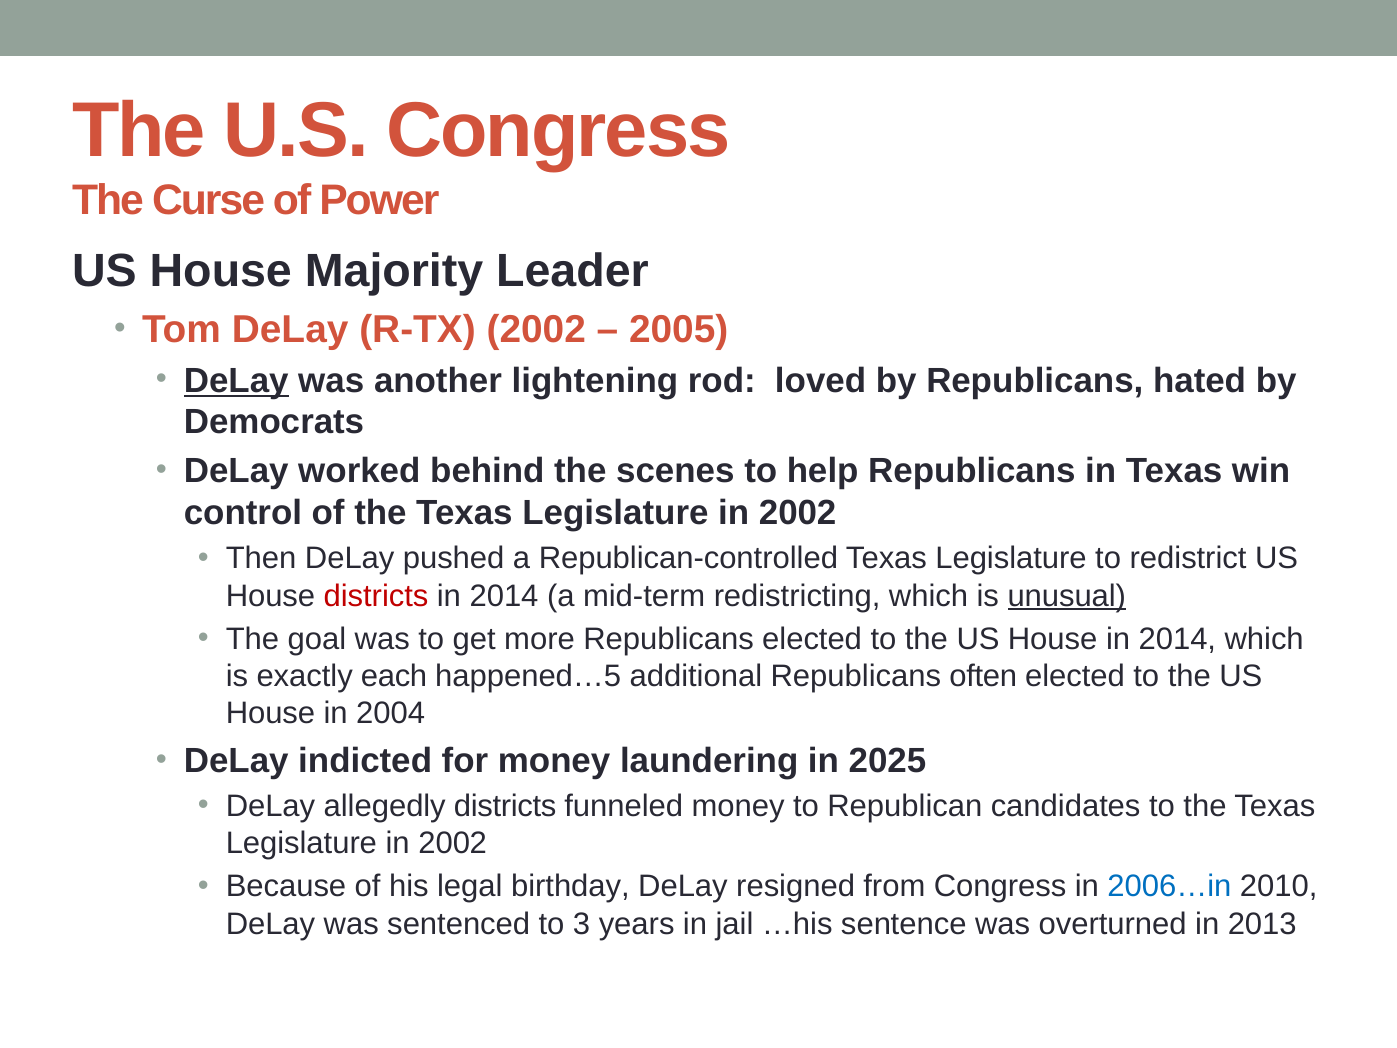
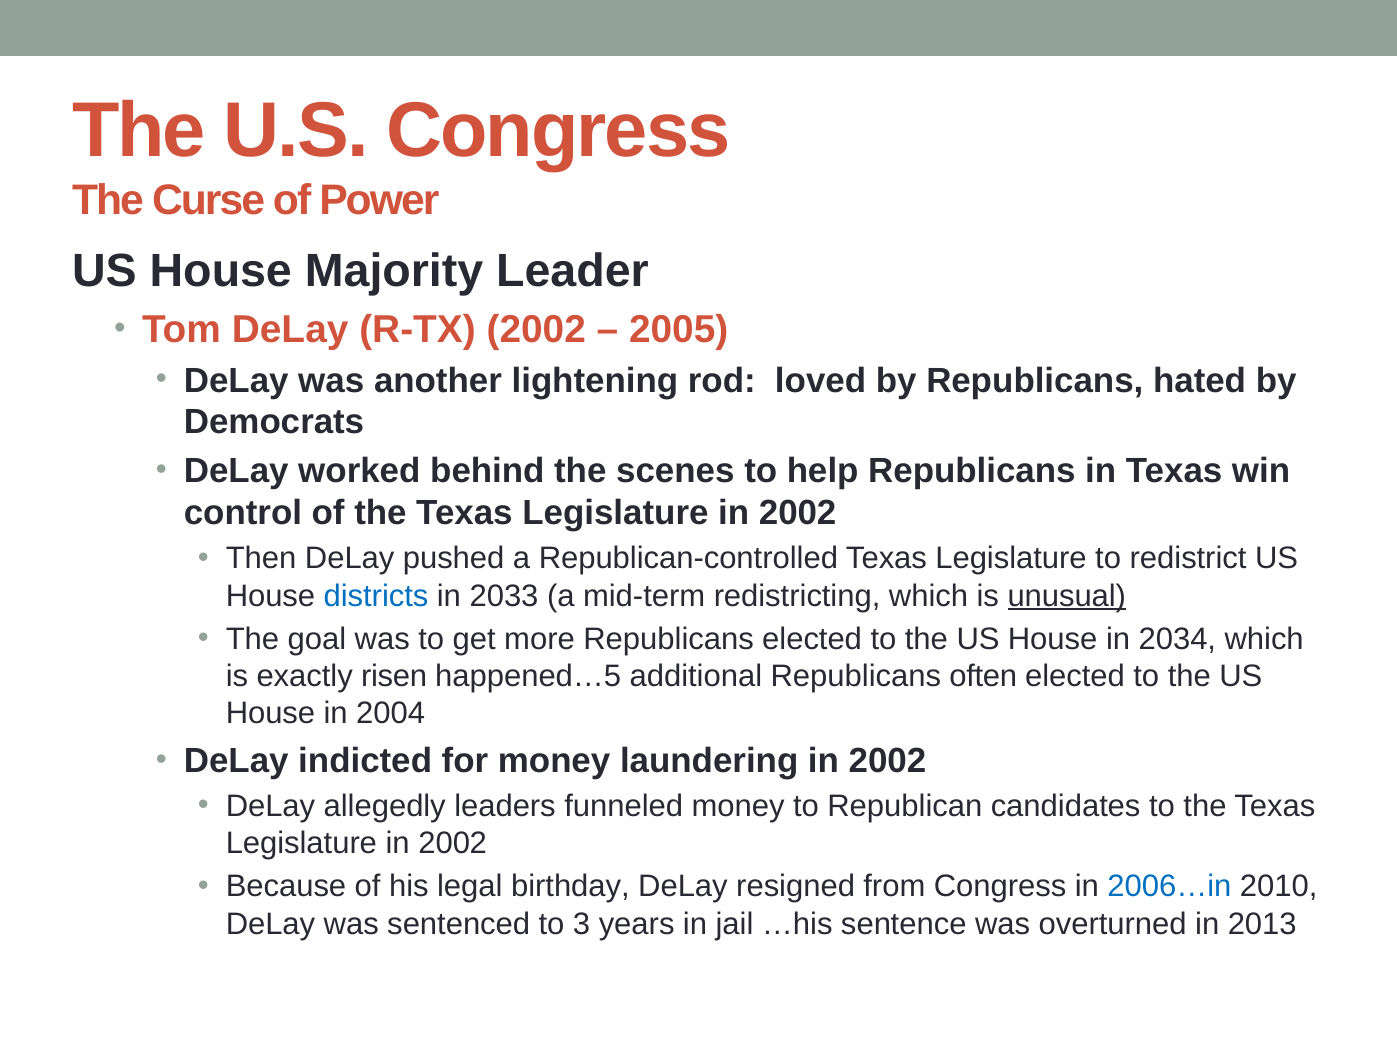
DeLay at (236, 380) underline: present -> none
districts at (376, 596) colour: red -> blue
2014 at (504, 596): 2014 -> 2033
House in 2014: 2014 -> 2034
each: each -> risen
laundering in 2025: 2025 -> 2002
allegedly districts: districts -> leaders
